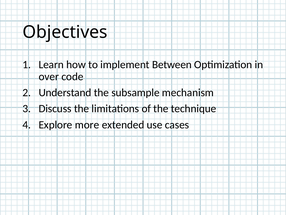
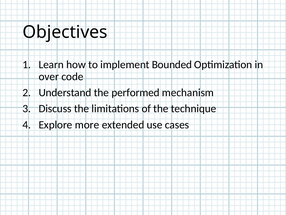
Between: Between -> Bounded
subsample: subsample -> performed
